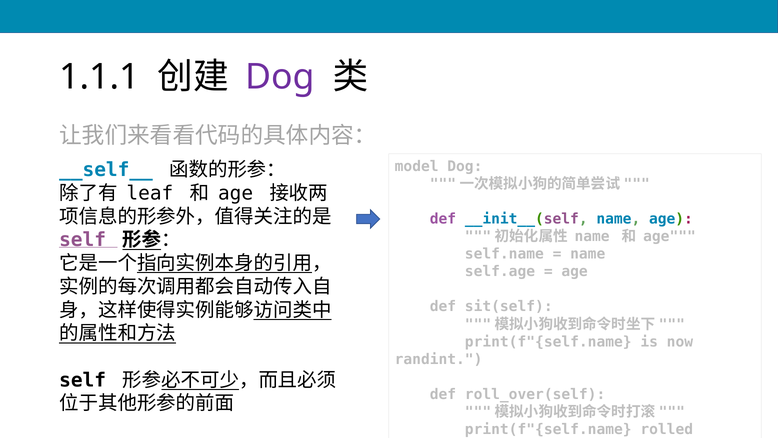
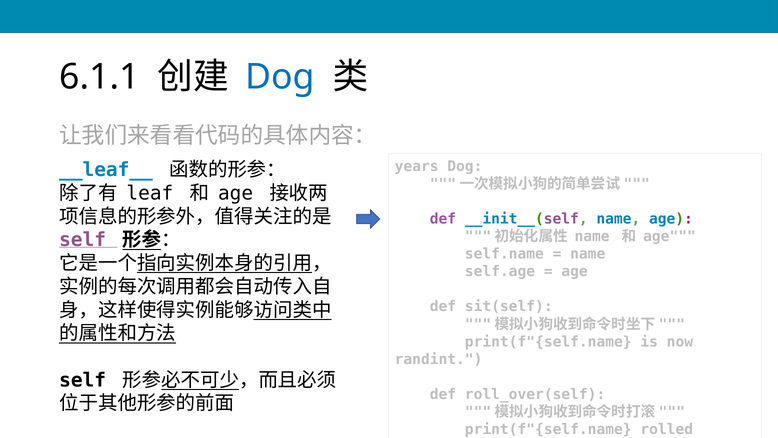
1.1.1: 1.1.1 -> 6.1.1
Dog at (280, 77) colour: purple -> blue
model: model -> years
__self__: __self__ -> __leaf__
